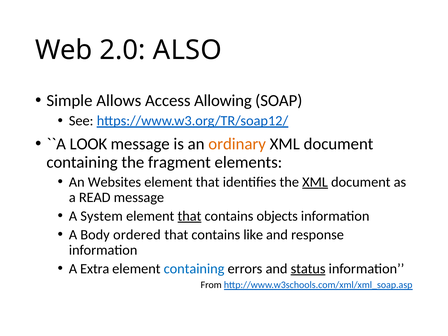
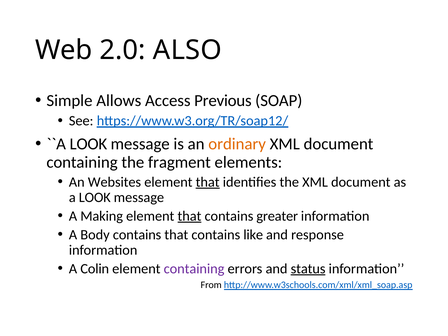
Allowing: Allowing -> Previous
that at (208, 182) underline: none -> present
XML at (315, 182) underline: present -> none
a READ: READ -> LOOK
System: System -> Making
objects: objects -> greater
Body ordered: ordered -> contains
Extra: Extra -> Colin
containing at (194, 269) colour: blue -> purple
